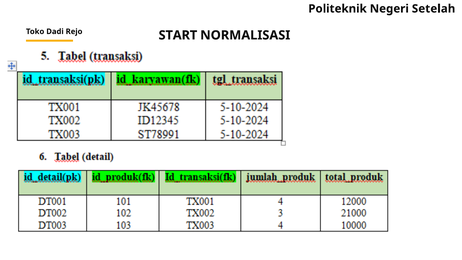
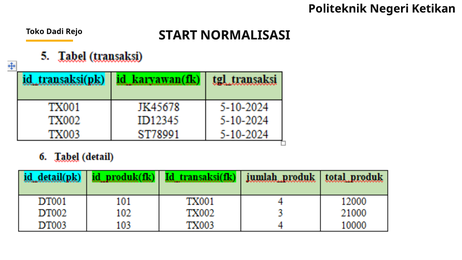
Setelah: Setelah -> Ketikan
